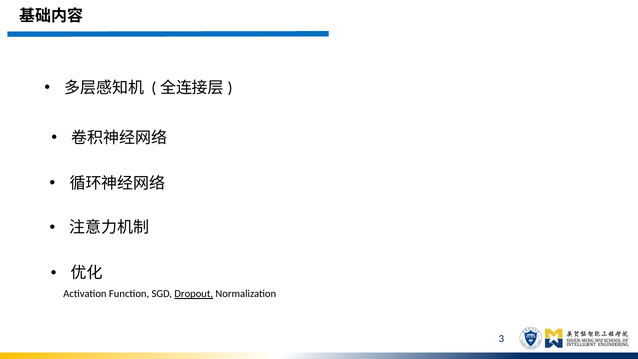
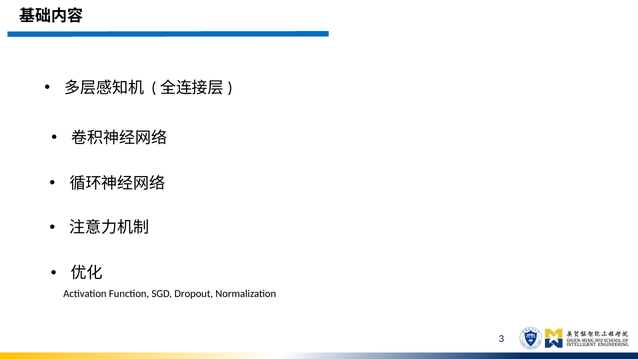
Dropout underline: present -> none
